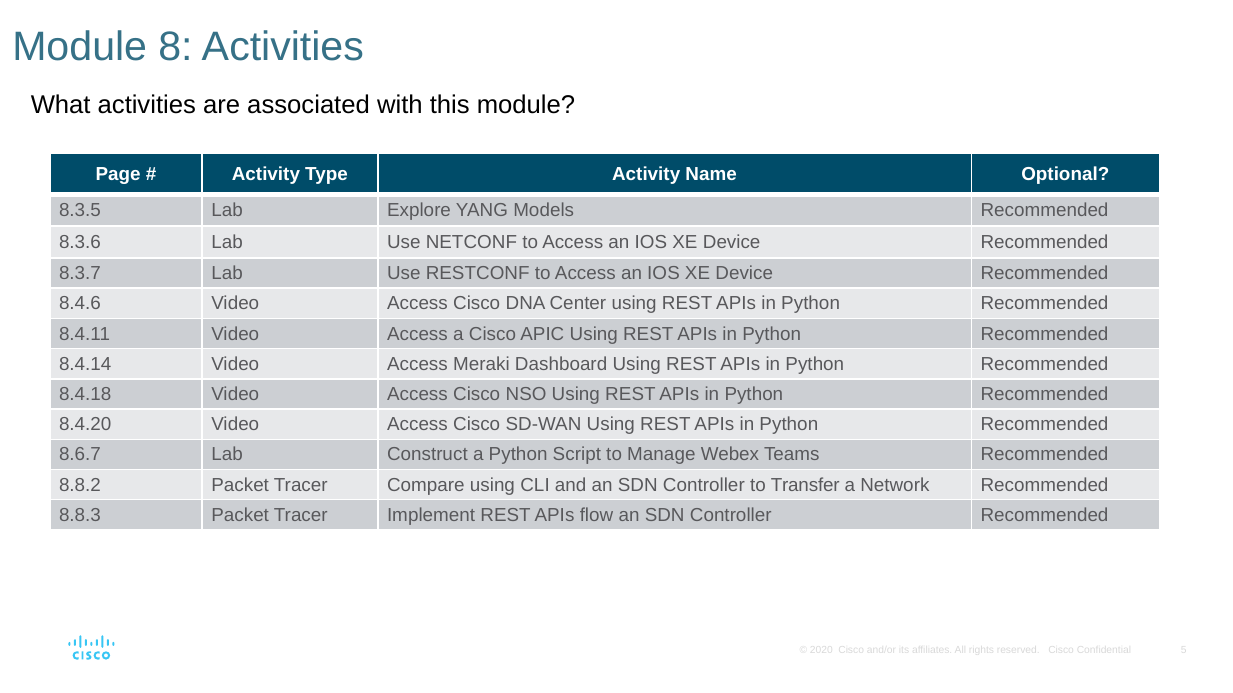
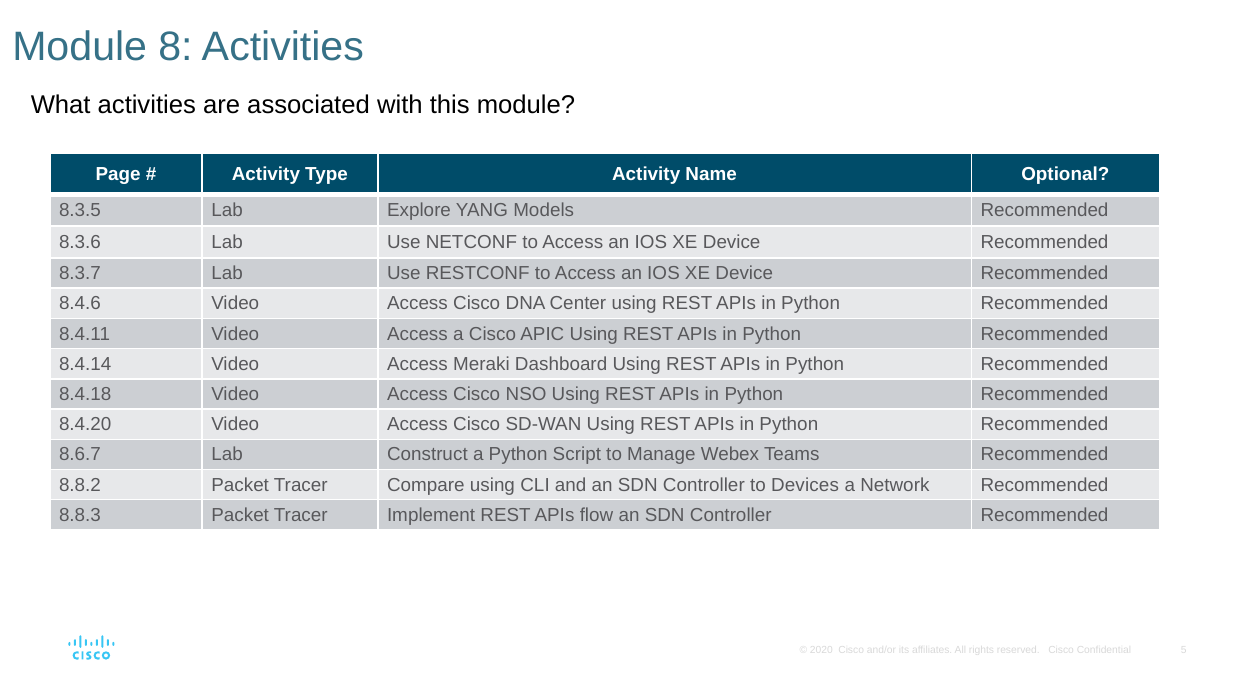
Transfer: Transfer -> Devices
